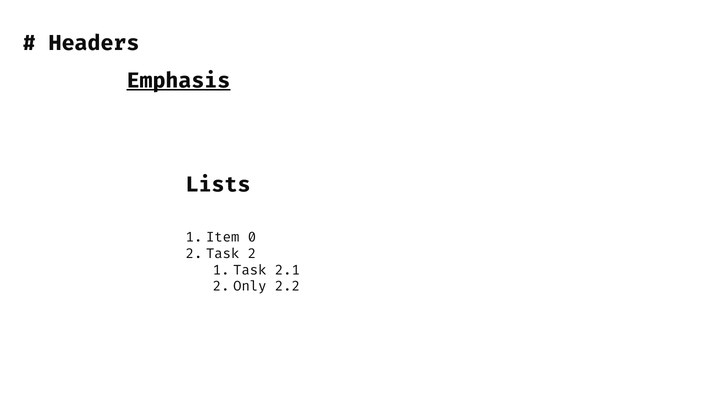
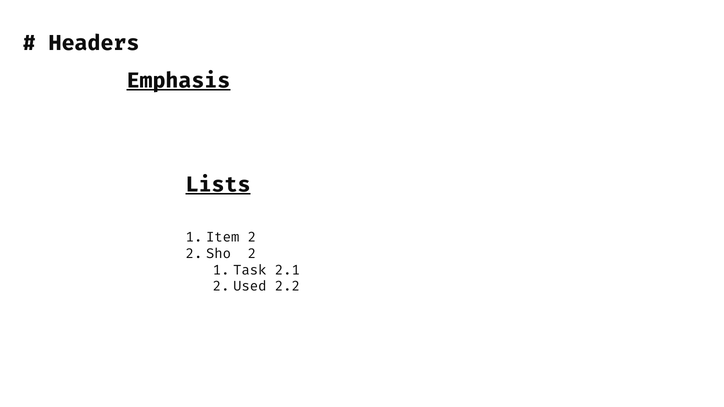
Lists underline: none -> present
Item 0: 0 -> 2
2 Task: Task -> Show
Only: Only -> Used
